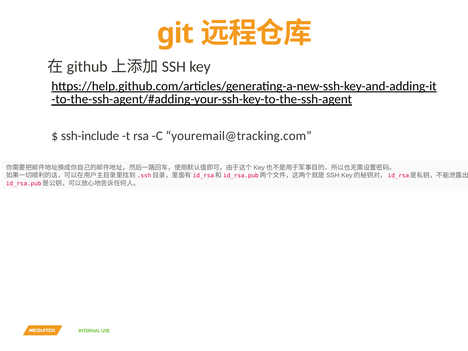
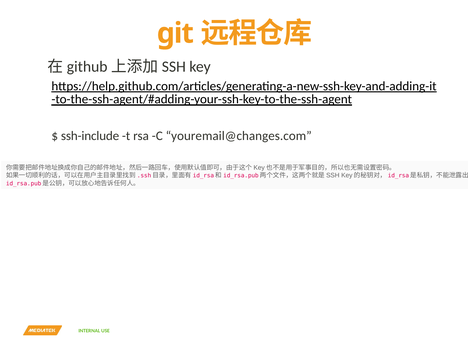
youremail@tracking.com: youremail@tracking.com -> youremail@changes.com
